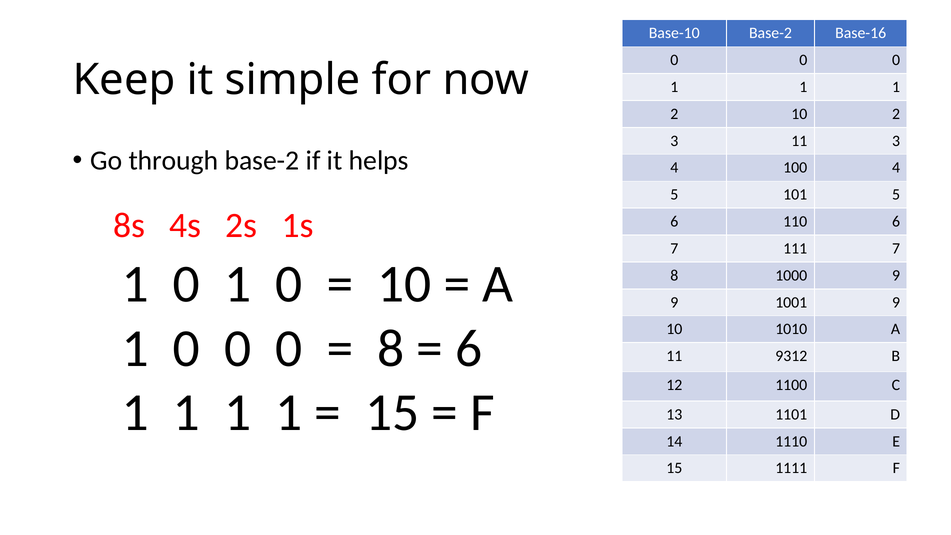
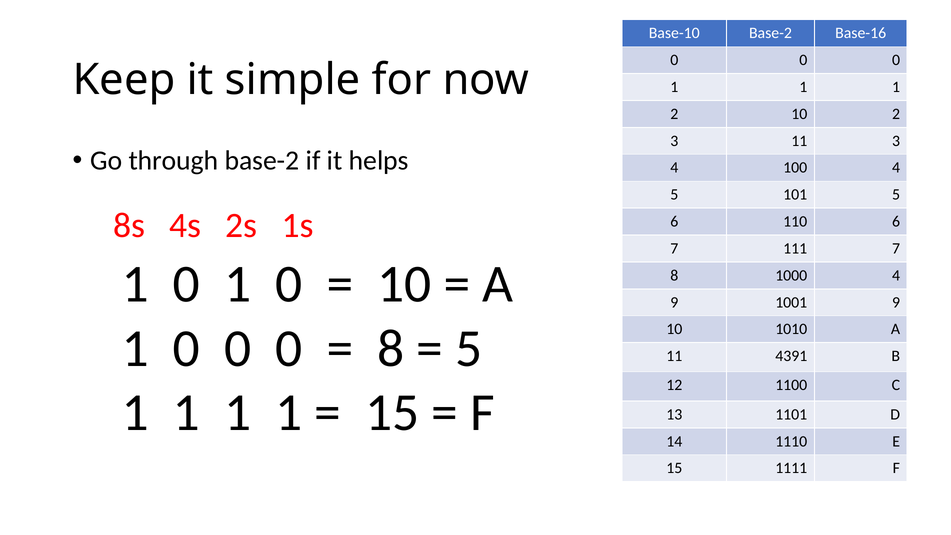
1000 9: 9 -> 4
6 at (469, 348): 6 -> 5
9312: 9312 -> 4391
